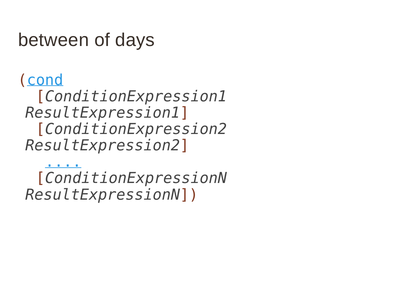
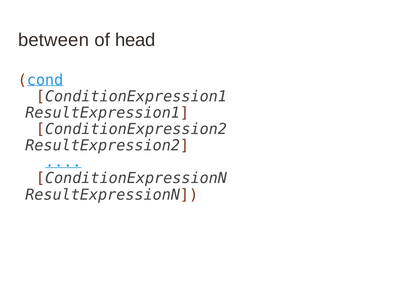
days: days -> head
